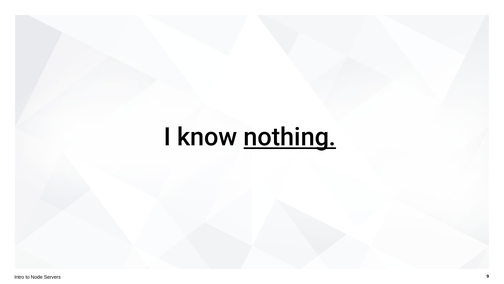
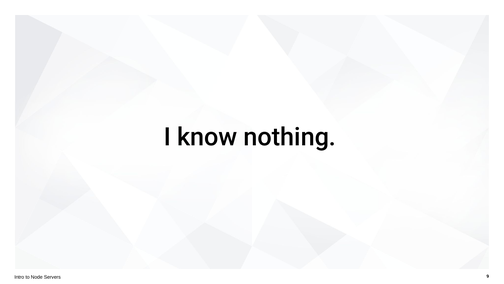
nothing underline: present -> none
